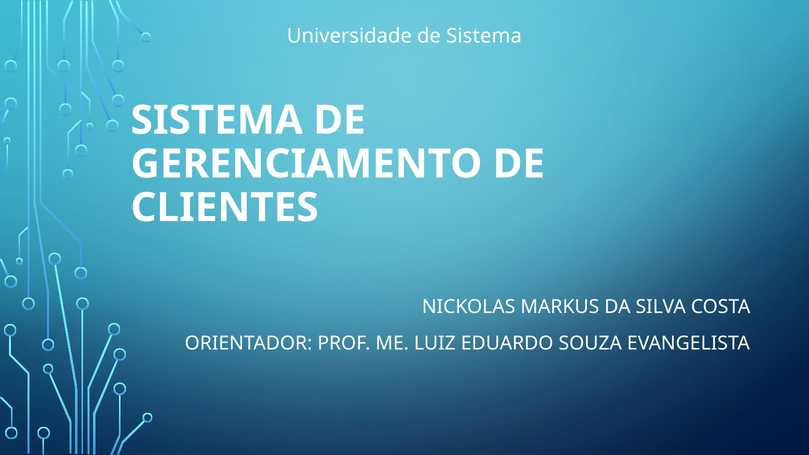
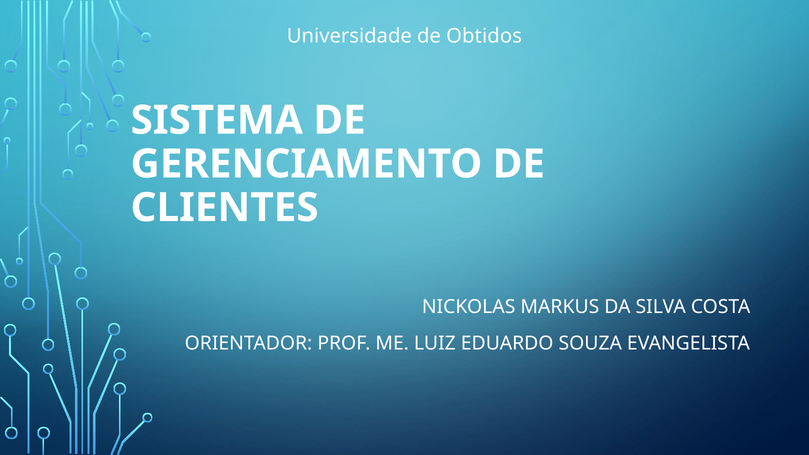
de Sistema: Sistema -> Obtidos
